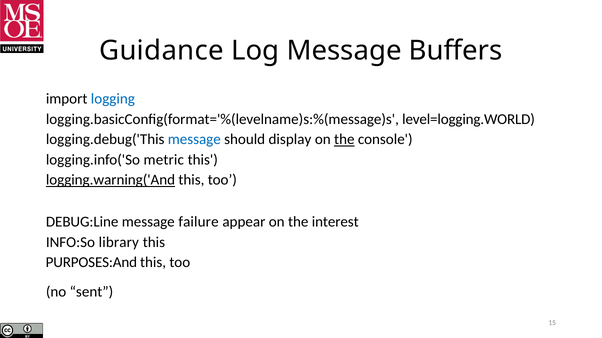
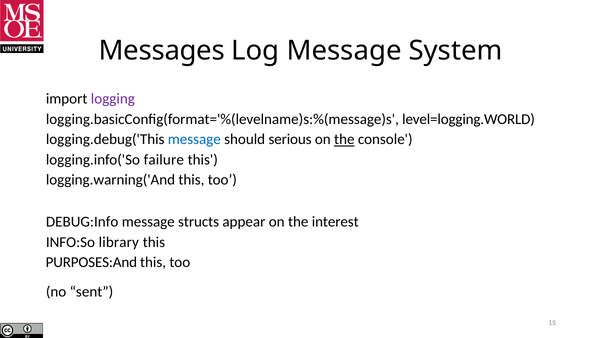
Guidance: Guidance -> Messages
Buffers: Buffers -> System
logging colour: blue -> purple
display: display -> serious
metric: metric -> failure
logging.warning('And underline: present -> none
DEBUG:Line: DEBUG:Line -> DEBUG:Info
failure: failure -> structs
